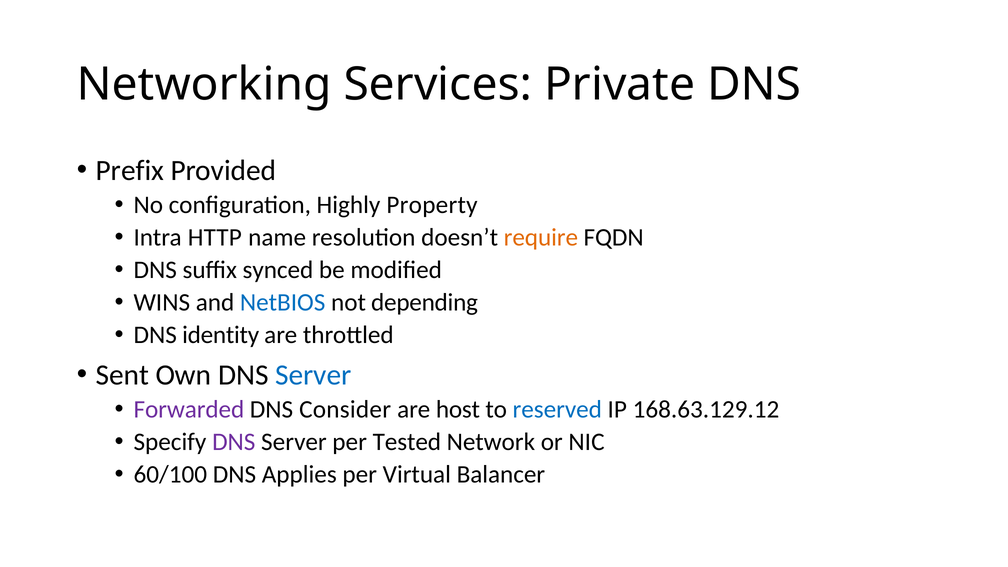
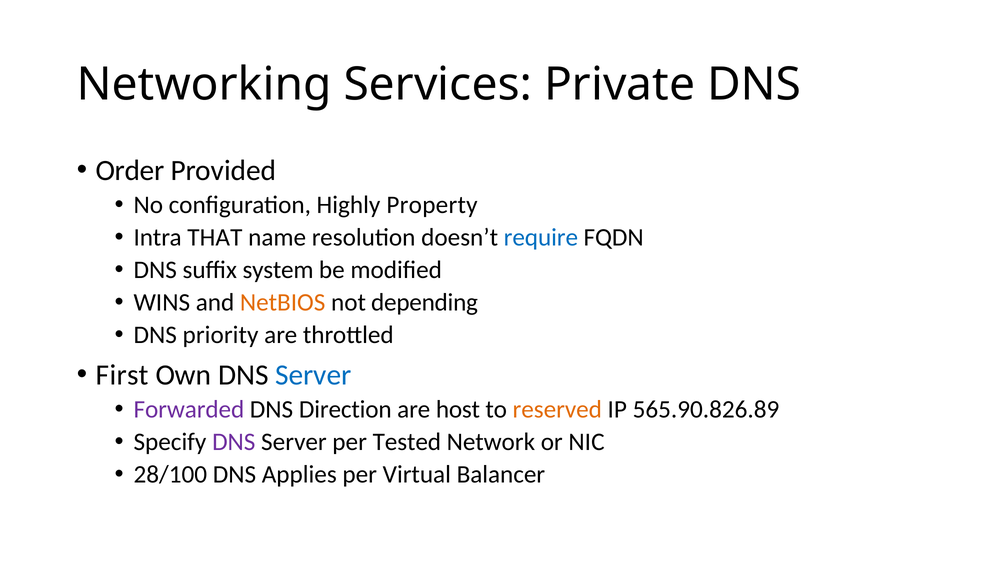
Prefix: Prefix -> Order
HTTP: HTTP -> THAT
require colour: orange -> blue
synced: synced -> system
NetBIOS colour: blue -> orange
identity: identity -> priority
Sent: Sent -> First
Consider: Consider -> Direction
reserved colour: blue -> orange
168.63.129.12: 168.63.129.12 -> 565.90.826.89
60/100: 60/100 -> 28/100
